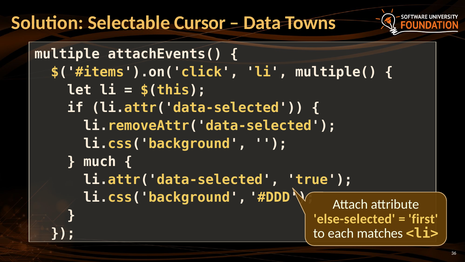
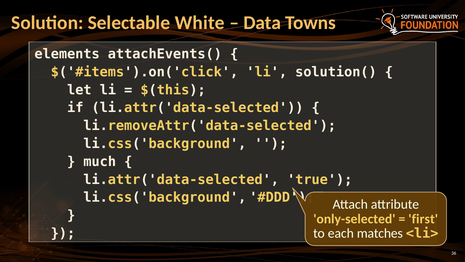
Cursor: Cursor -> White
multiple: multiple -> elements
multiple(: multiple( -> solution(
else-selected: else-selected -> only-selected
